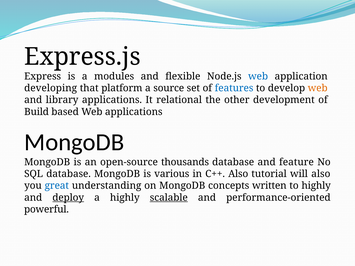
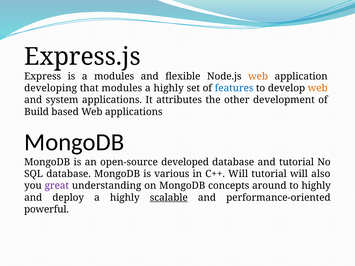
web at (258, 76) colour: blue -> orange
that platform: platform -> modules
source at (169, 88): source -> highly
library: library -> system
relational: relational -> attributes
thousands: thousands -> developed
and feature: feature -> tutorial
C++ Also: Also -> Will
great colour: blue -> purple
written: written -> around
deploy underline: present -> none
